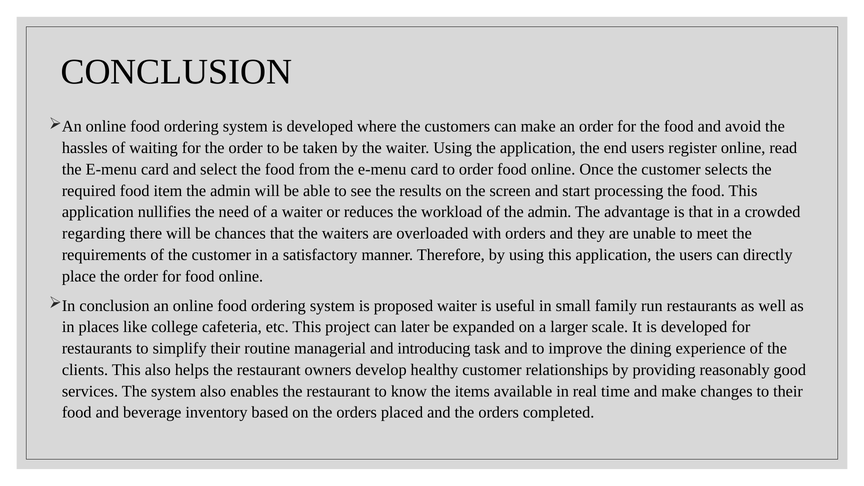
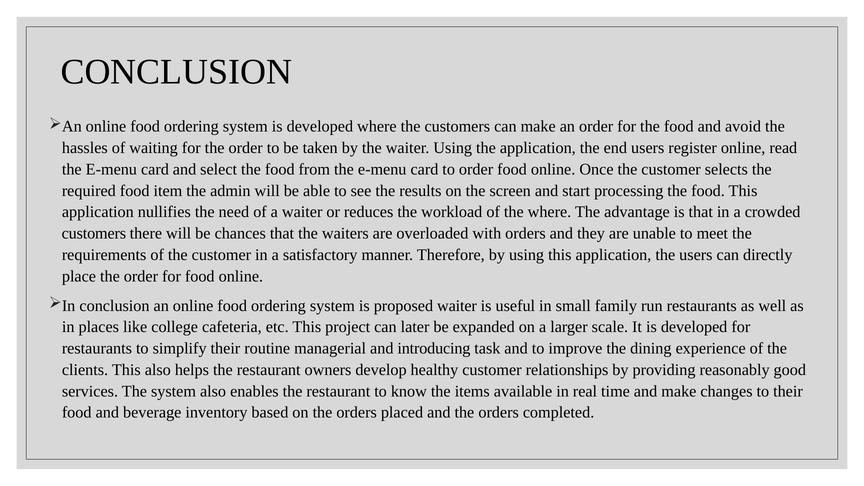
of the admin: admin -> where
regarding at (94, 233): regarding -> customers
